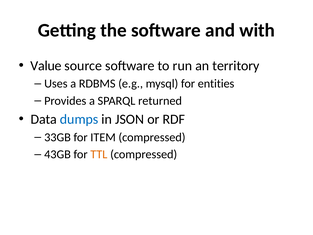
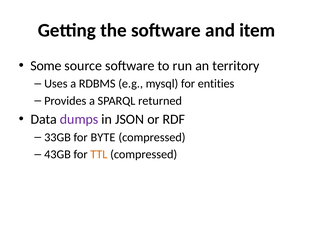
with: with -> item
Value: Value -> Some
dumps colour: blue -> purple
ITEM: ITEM -> BYTE
